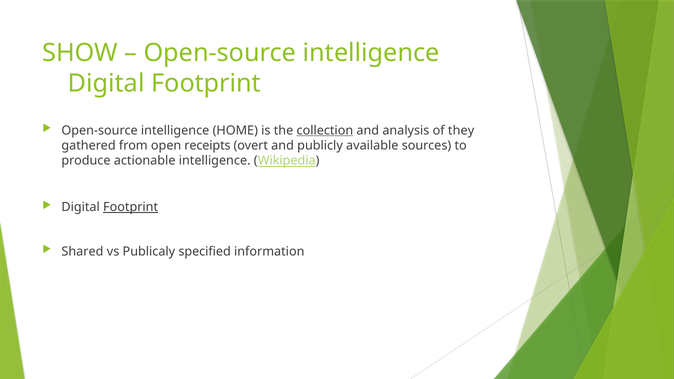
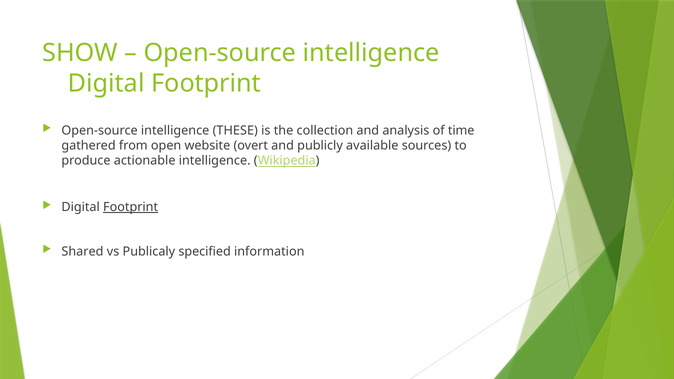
HOME: HOME -> THESE
collection underline: present -> none
they: they -> time
receipts: receipts -> website
